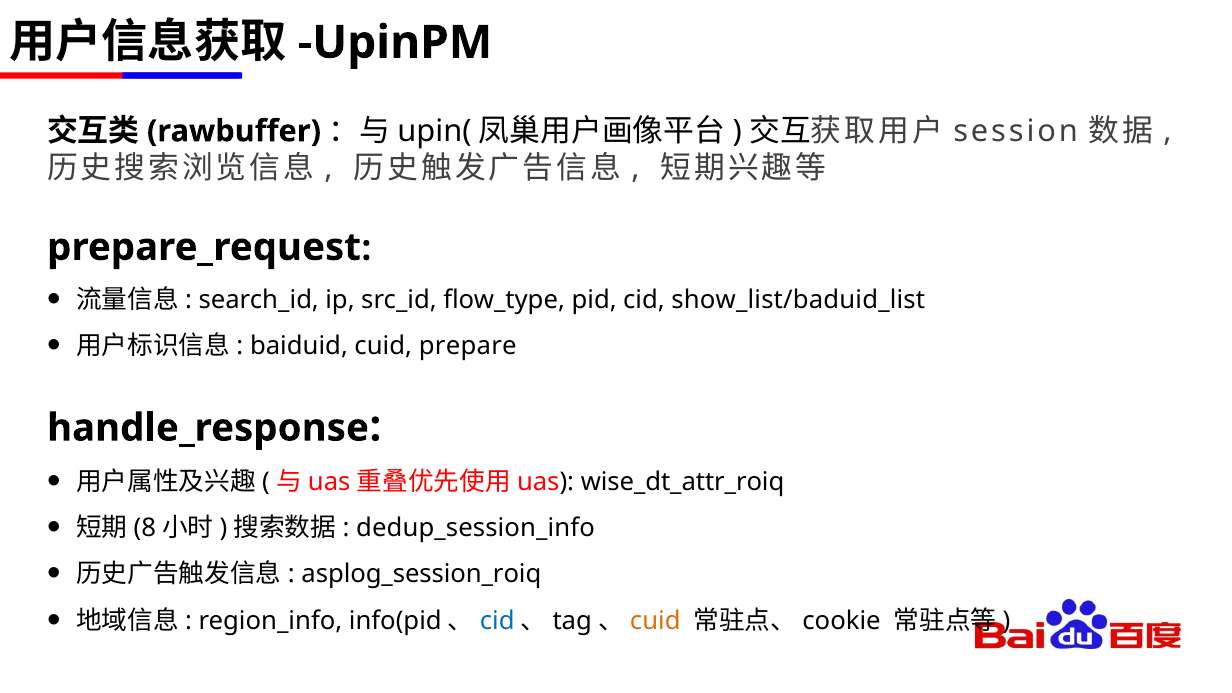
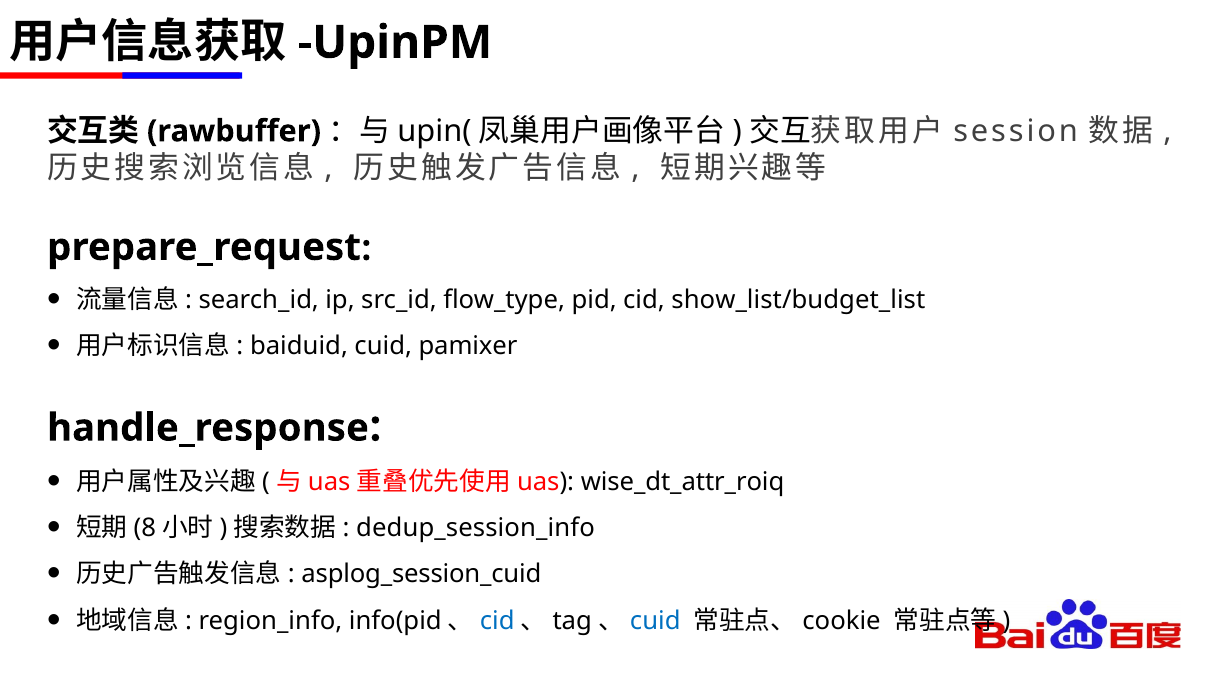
show_list/baduid_list: show_list/baduid_list -> show_list/budget_list
prepare: prepare -> pamixer
asplog_session_roiq: asplog_session_roiq -> asplog_session_cuid
cuid at (655, 621) colour: orange -> blue
